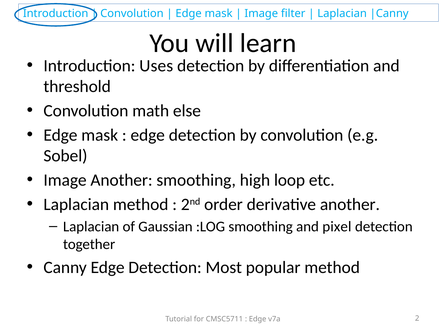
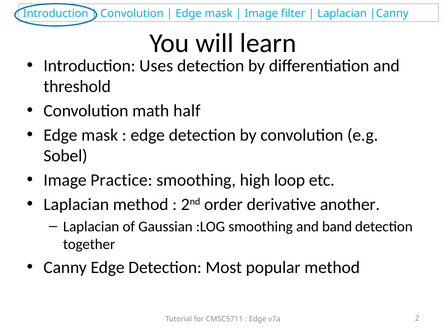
else: else -> half
Image Another: Another -> Practice
pixel: pixel -> band
